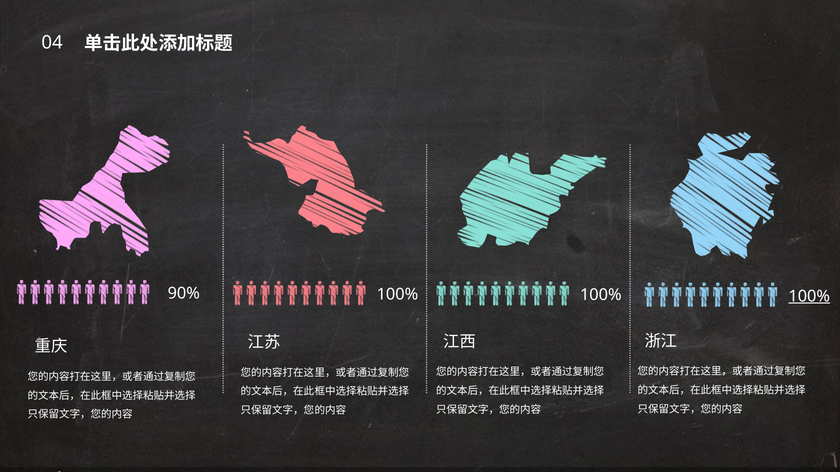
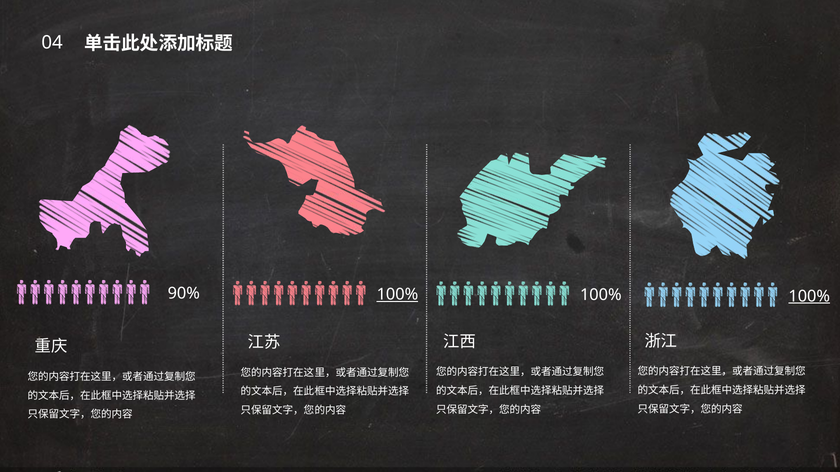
100% at (397, 295) underline: none -> present
